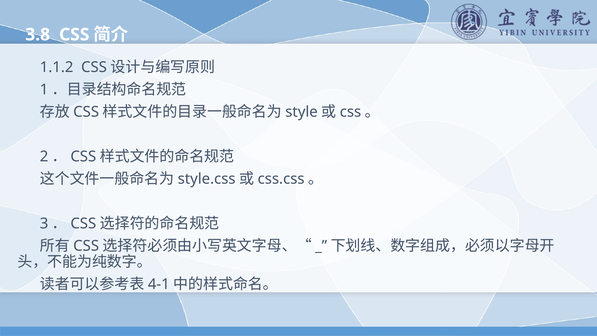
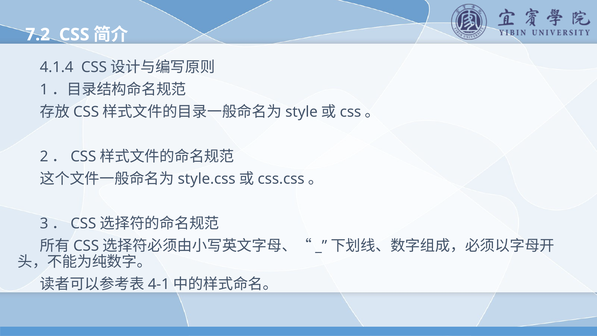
3.8: 3.8 -> 7.2
1.1.2: 1.1.2 -> 4.1.4
